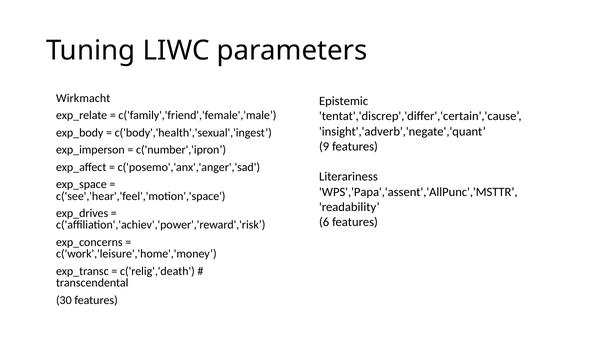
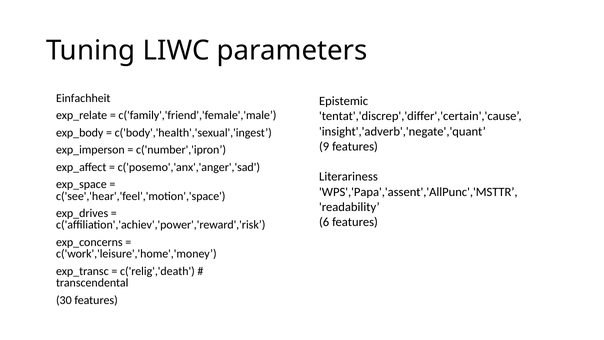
Wirkmacht: Wirkmacht -> Einfachheit
